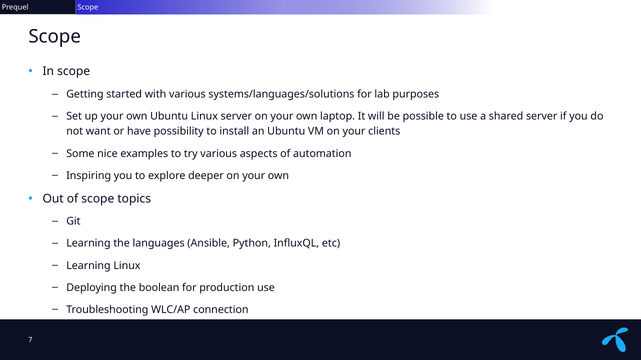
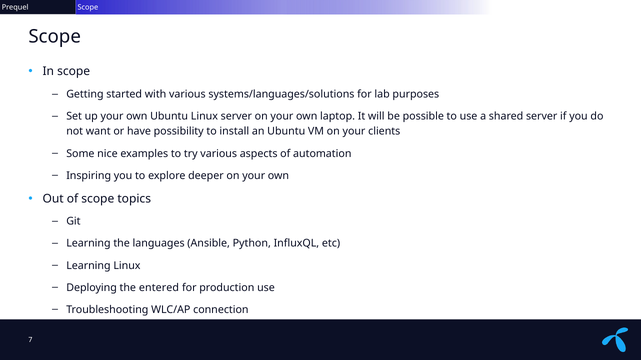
boolean: boolean -> entered
